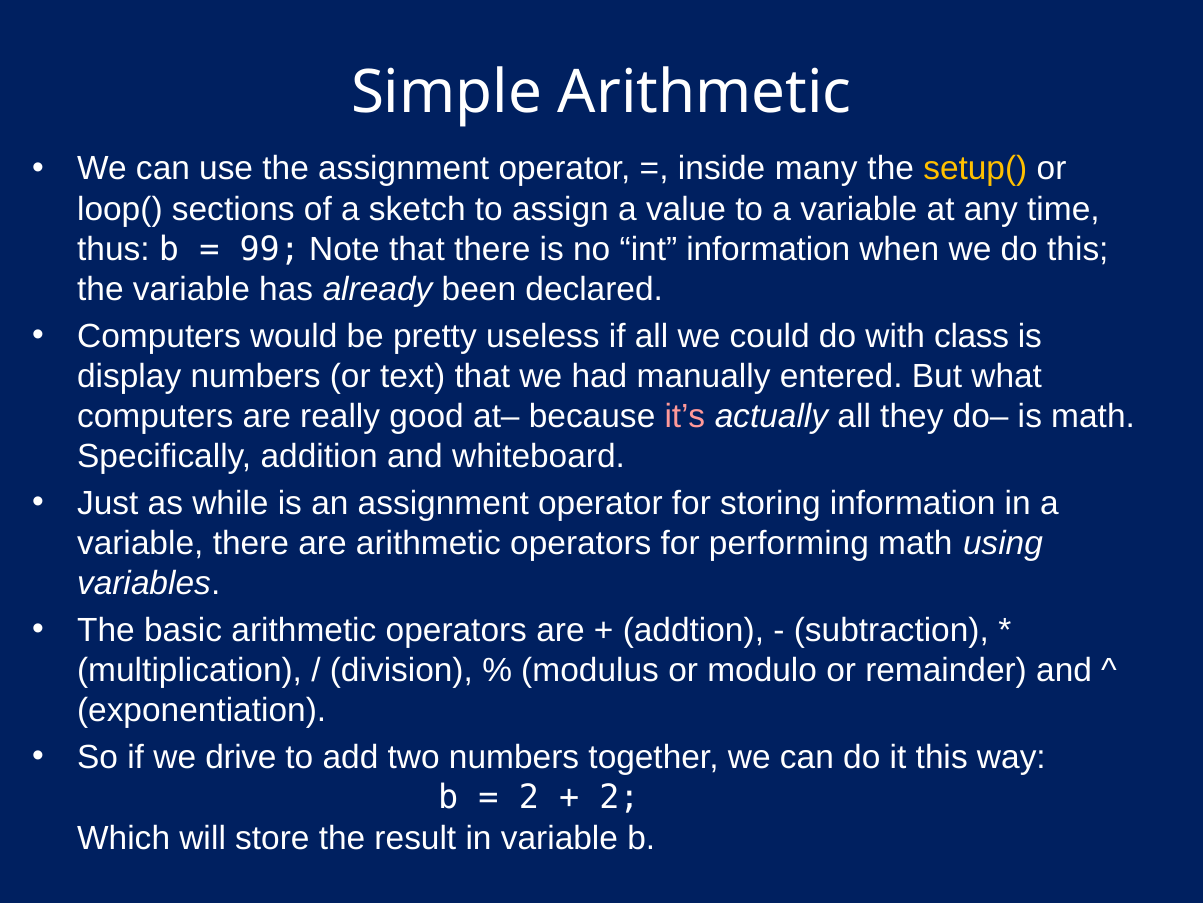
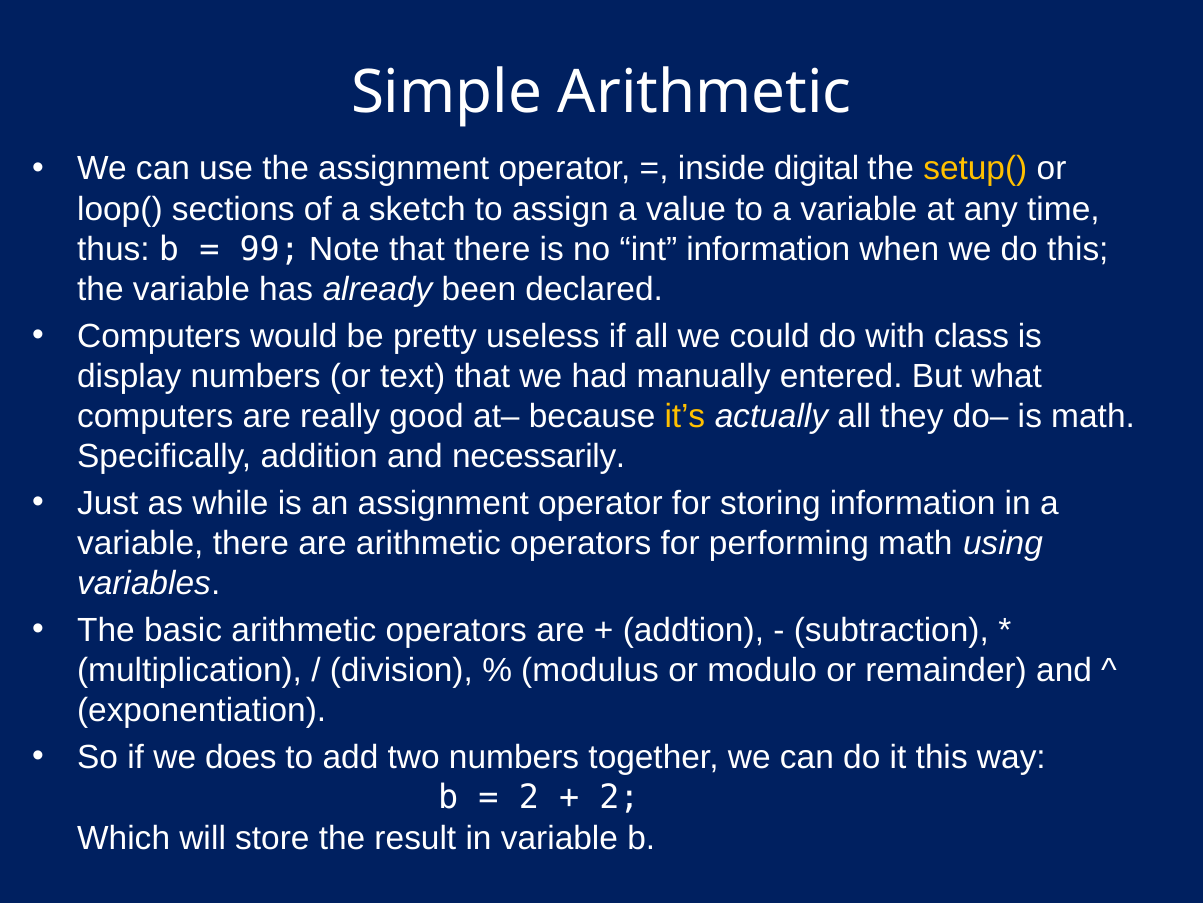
many: many -> digital
it’s colour: pink -> yellow
whiteboard: whiteboard -> necessarily
drive: drive -> does
